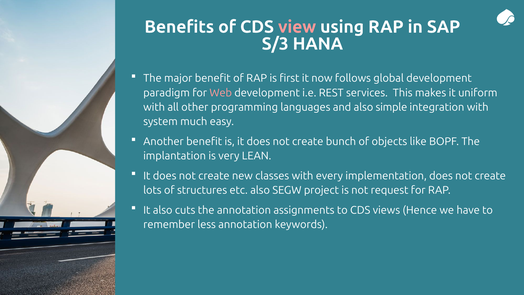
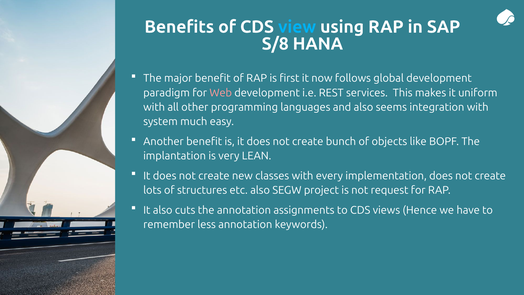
view colour: pink -> light blue
S/3: S/3 -> S/8
simple: simple -> seems
